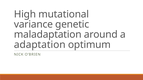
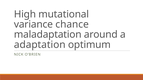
genetic: genetic -> chance
